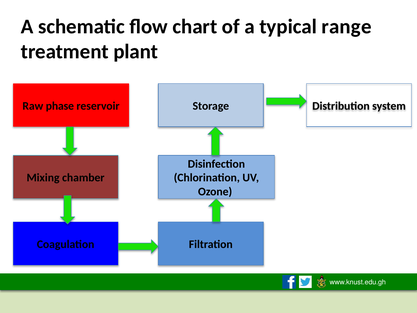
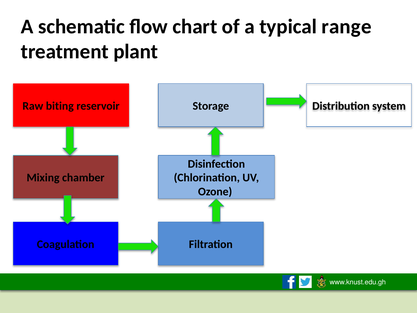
phase: phase -> biting
